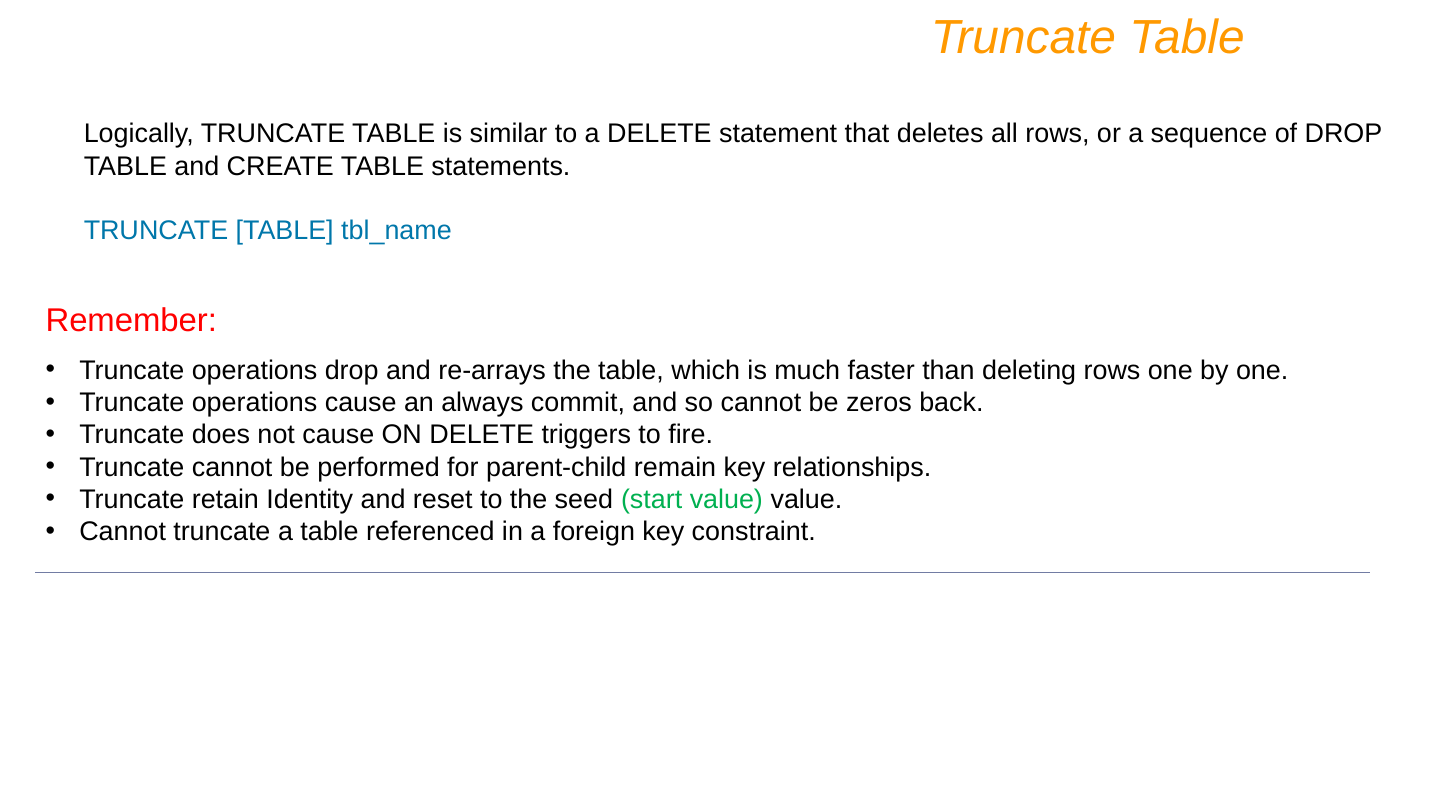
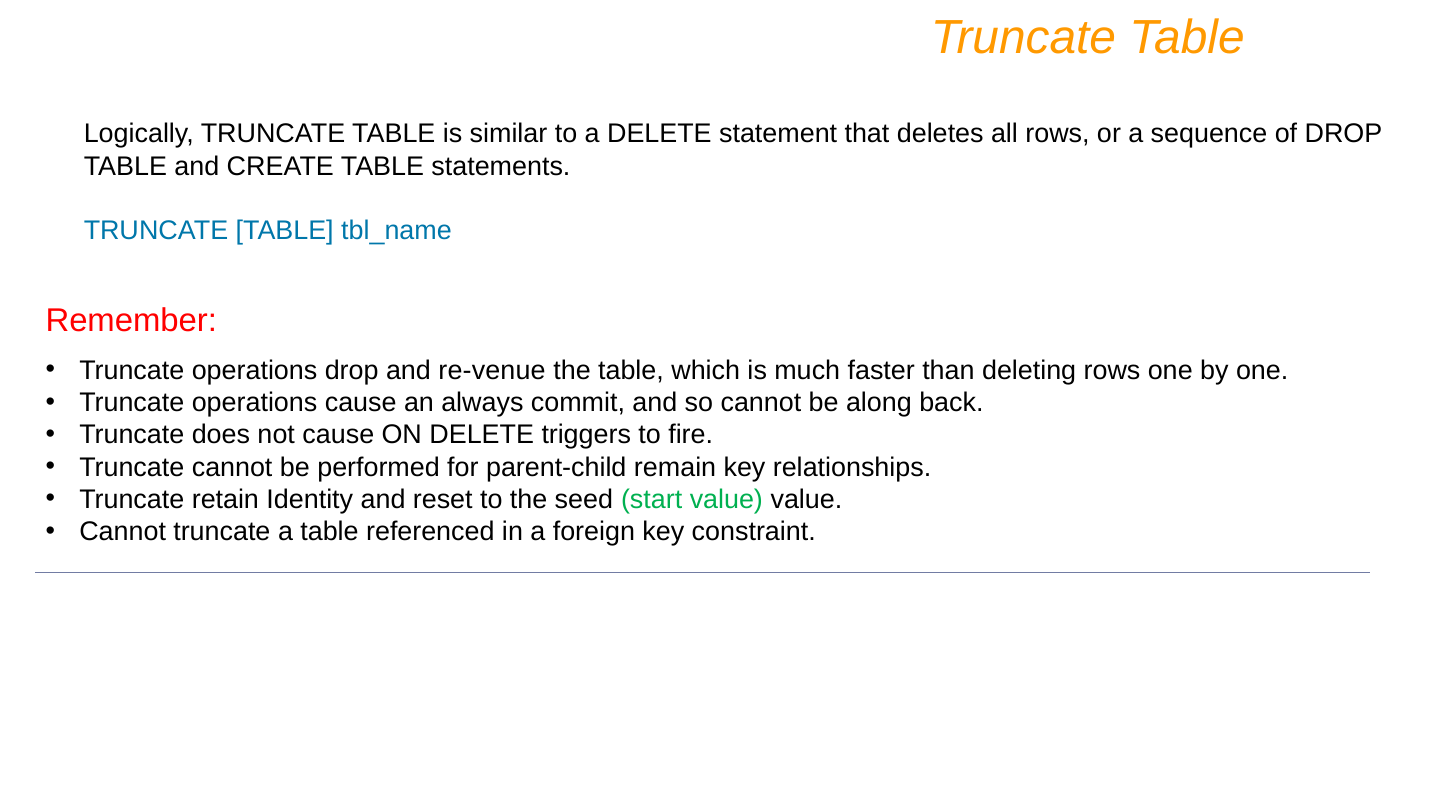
re-arrays: re-arrays -> re-venue
zeros: zeros -> along
